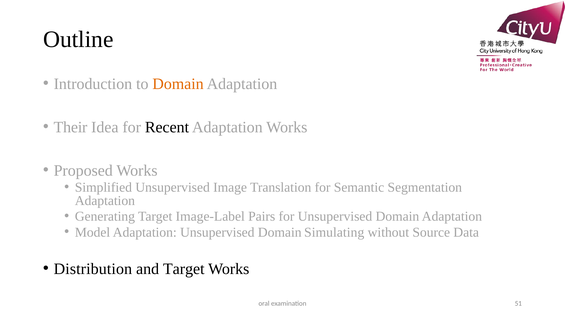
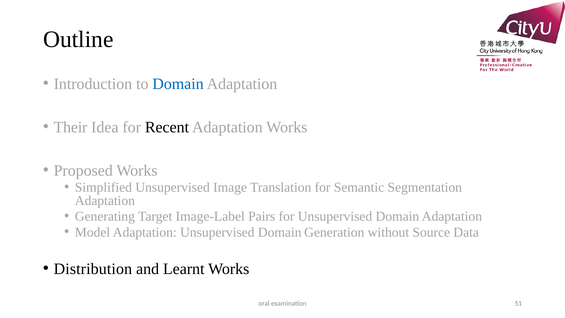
Domain at (178, 84) colour: orange -> blue
Simulating: Simulating -> Generation
and Target: Target -> Learnt
